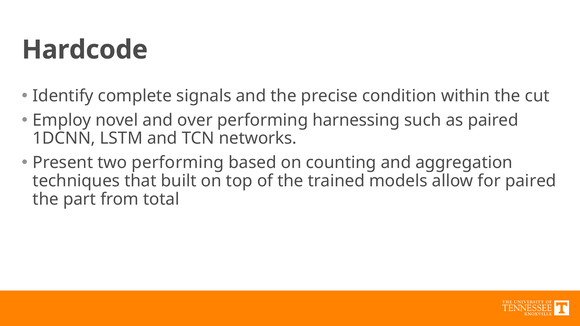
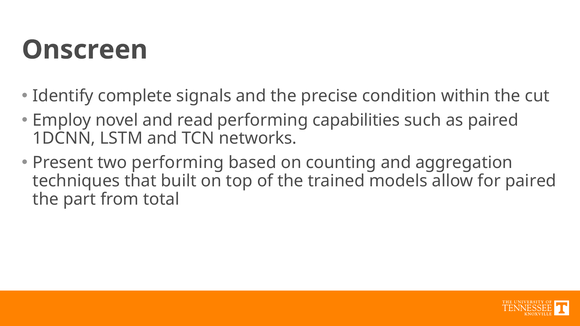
Hardcode: Hardcode -> Onscreen
over: over -> read
harnessing: harnessing -> capabilities
